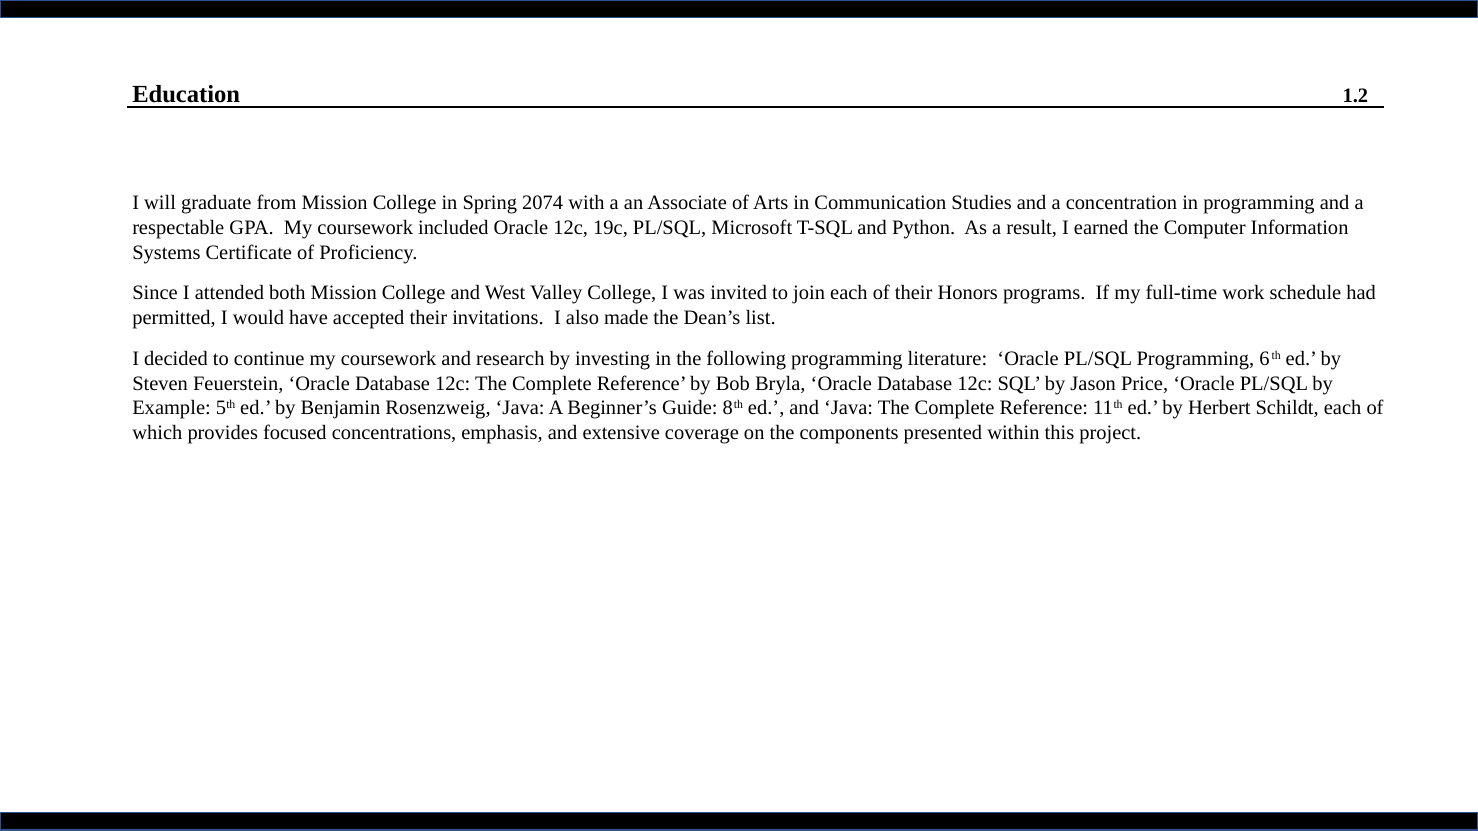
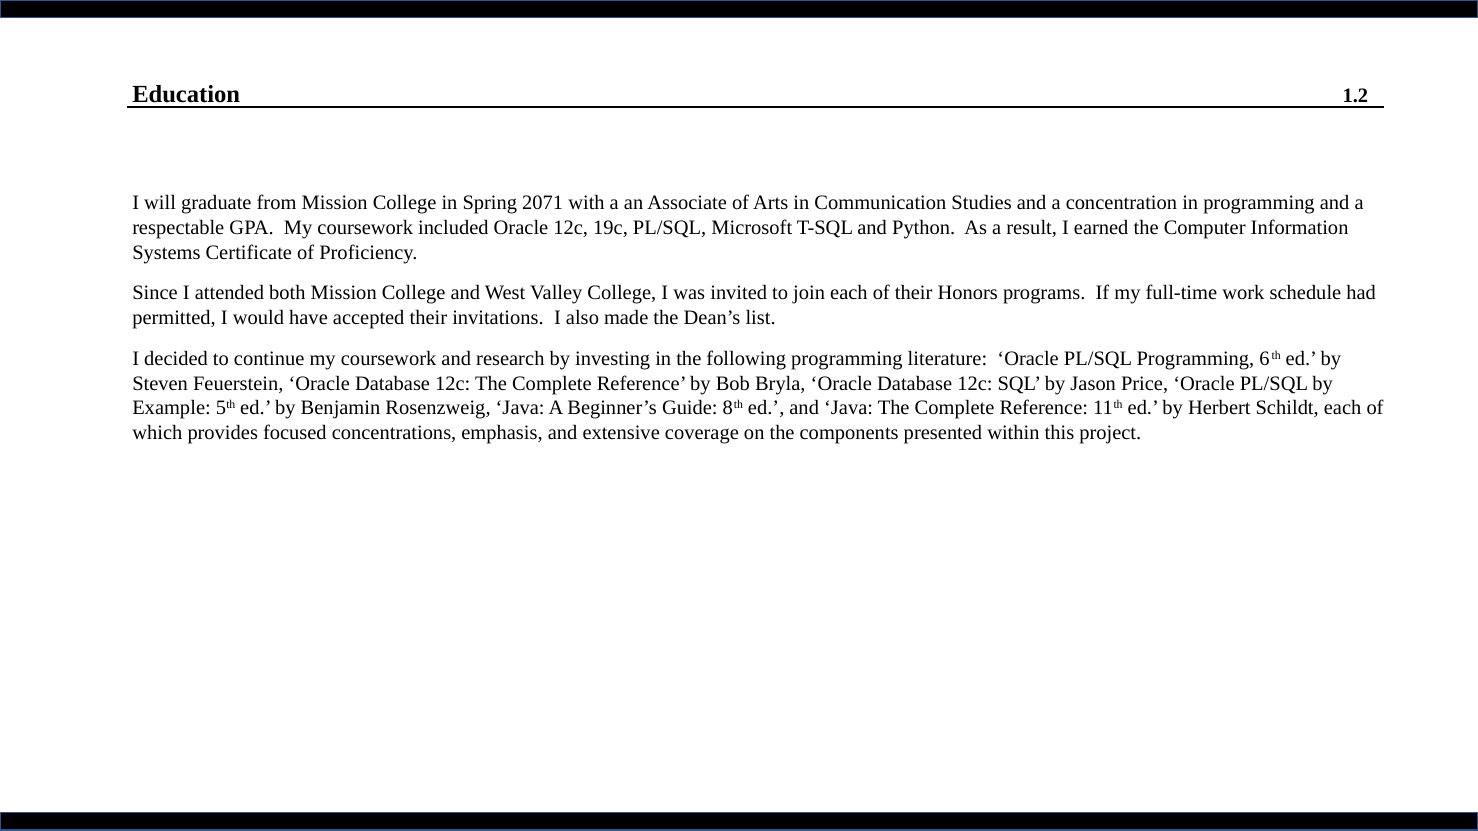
2074: 2074 -> 2071
